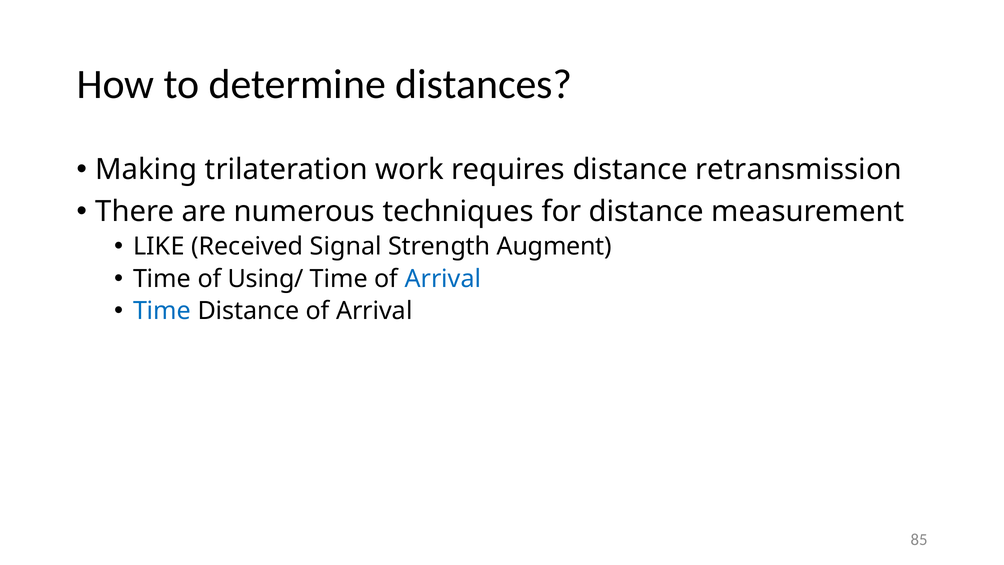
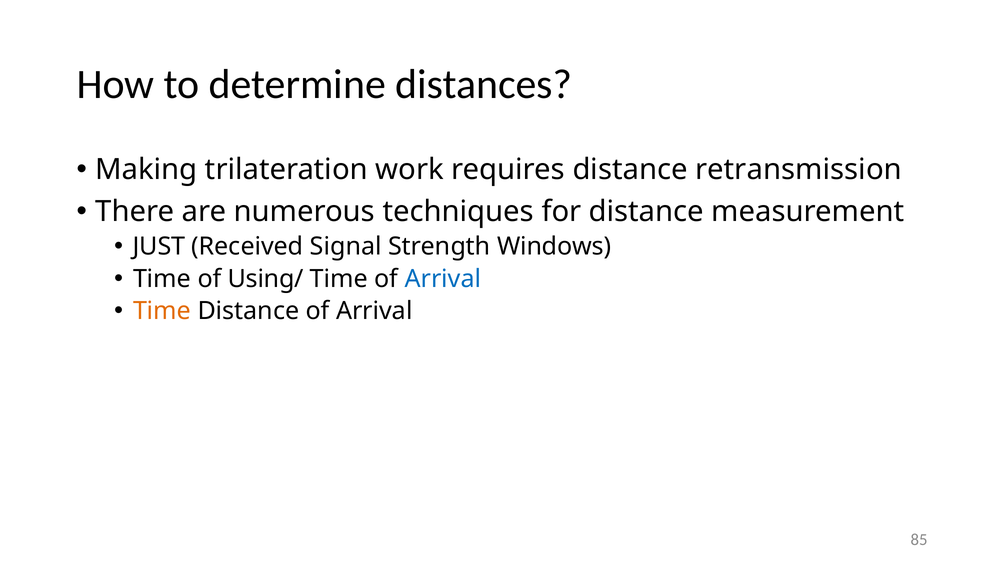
LIKE: LIKE -> JUST
Augment: Augment -> Windows
Time at (162, 311) colour: blue -> orange
